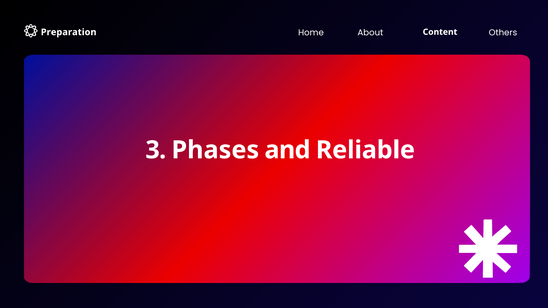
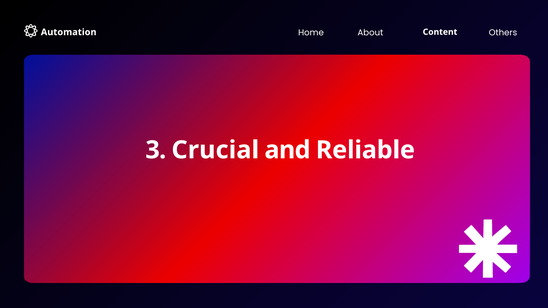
Preparation: Preparation -> Automation
Phases: Phases -> Crucial
